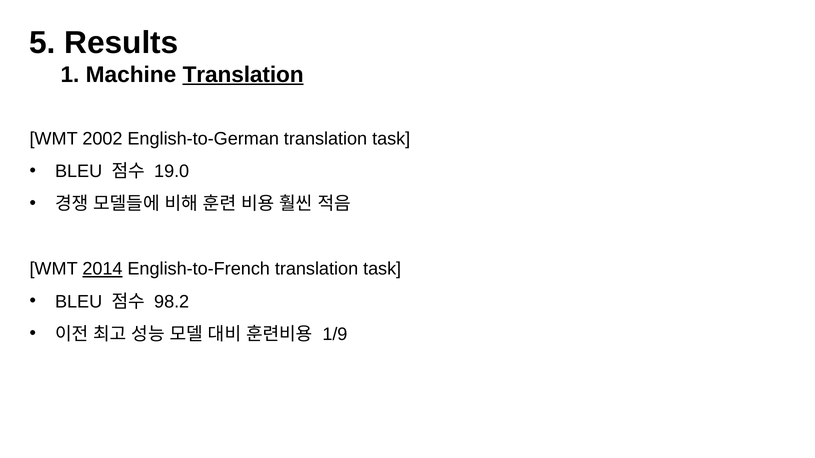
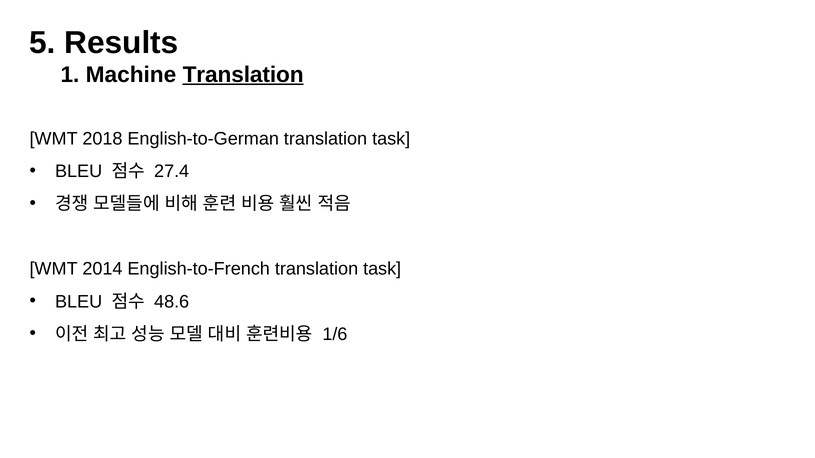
2002: 2002 -> 2018
19.0: 19.0 -> 27.4
2014 underline: present -> none
98.2: 98.2 -> 48.6
1/9: 1/9 -> 1/6
